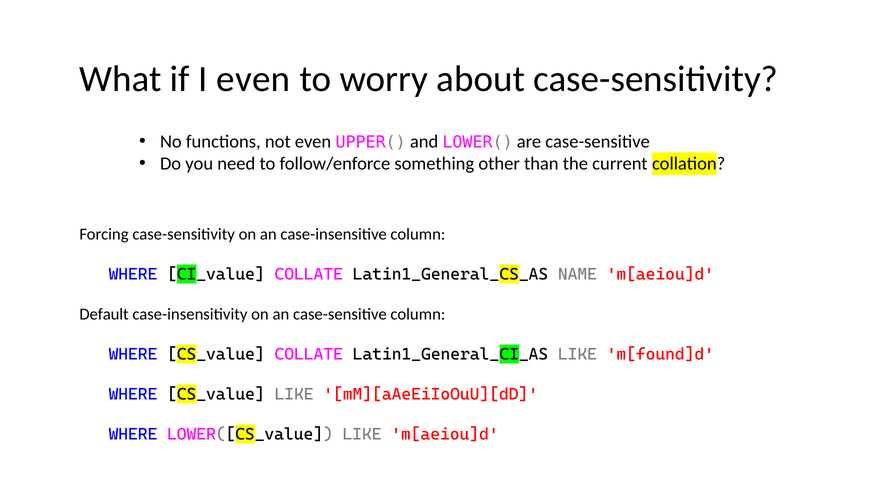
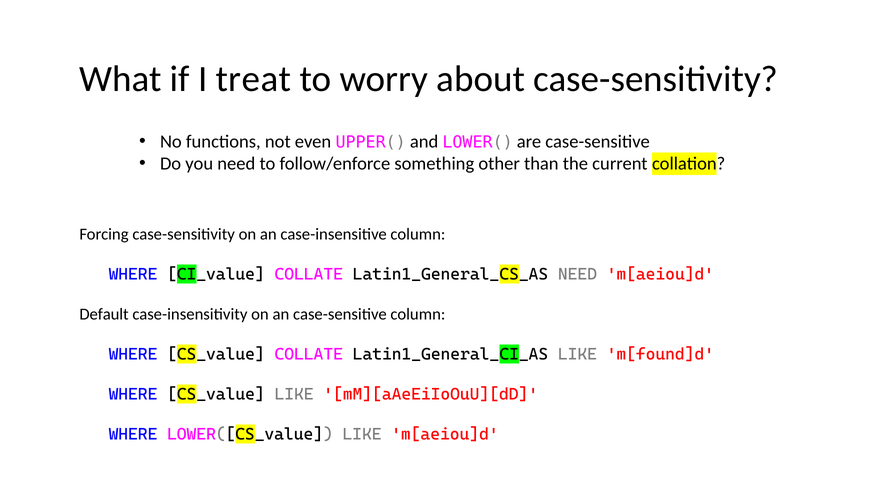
I even: even -> treat
Latin1_General_CS_AS NAME: NAME -> NEED
